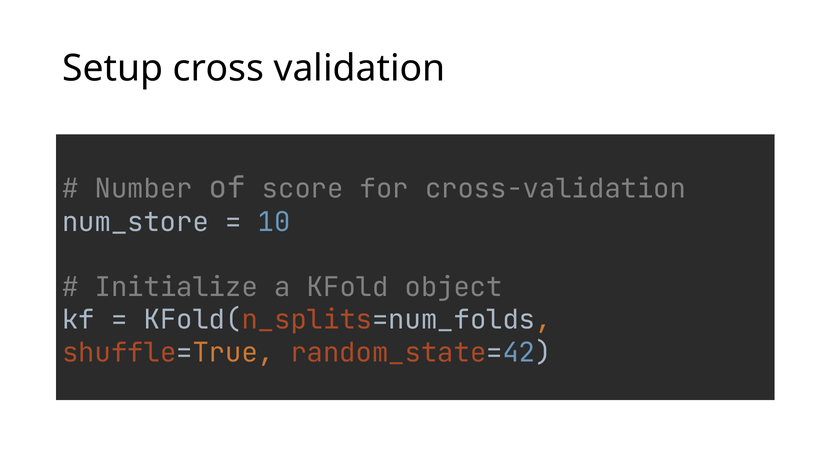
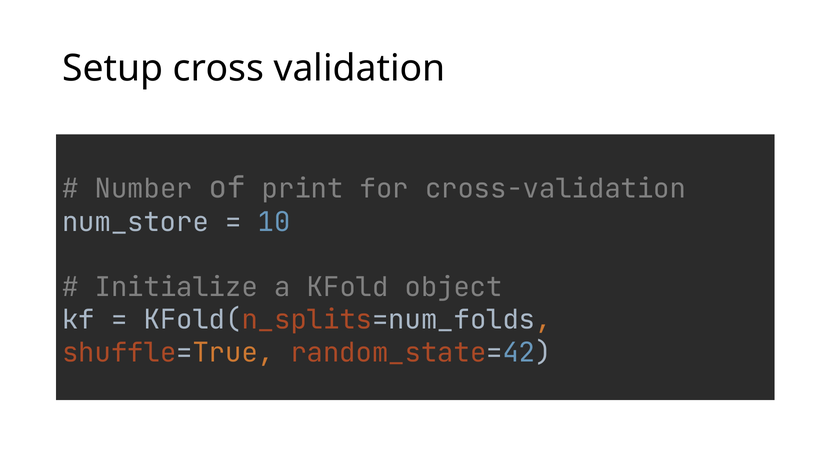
score: score -> print
